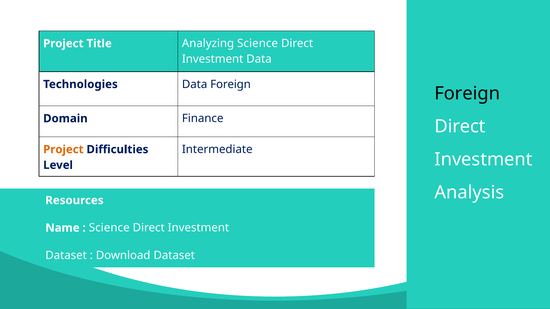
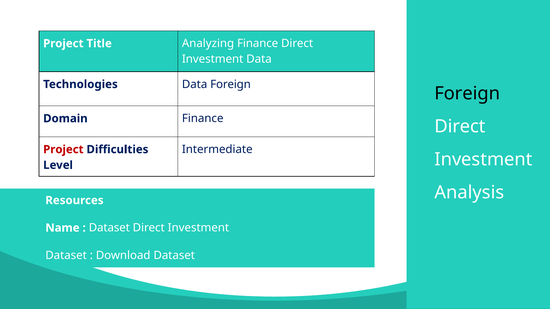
Analyzing Science: Science -> Finance
Project at (63, 150) colour: orange -> red
Science at (109, 228): Science -> Dataset
